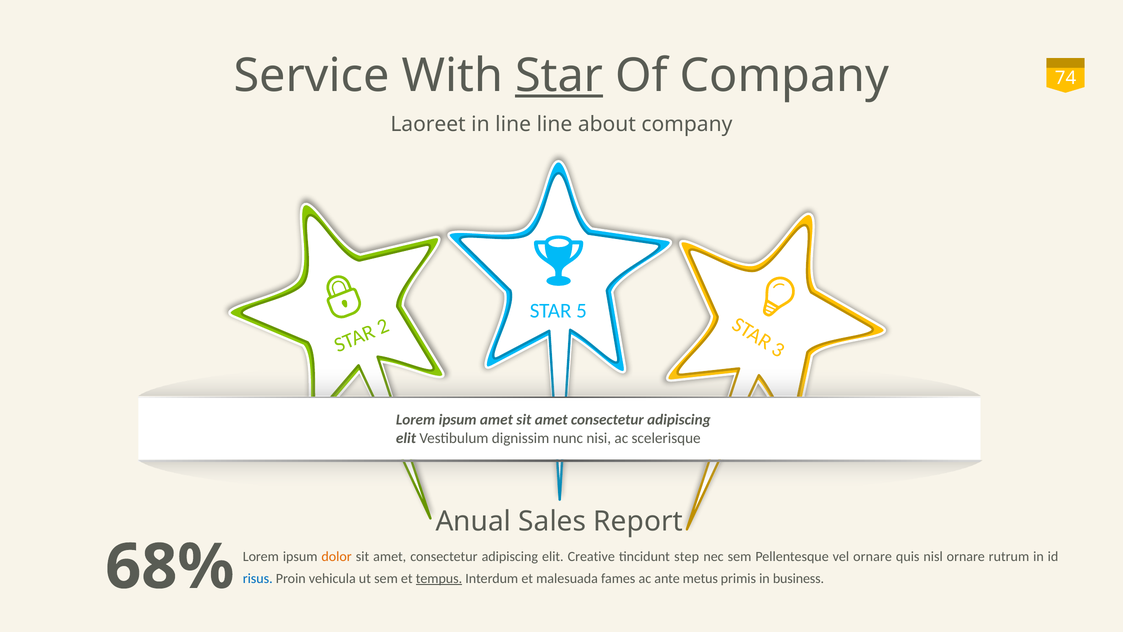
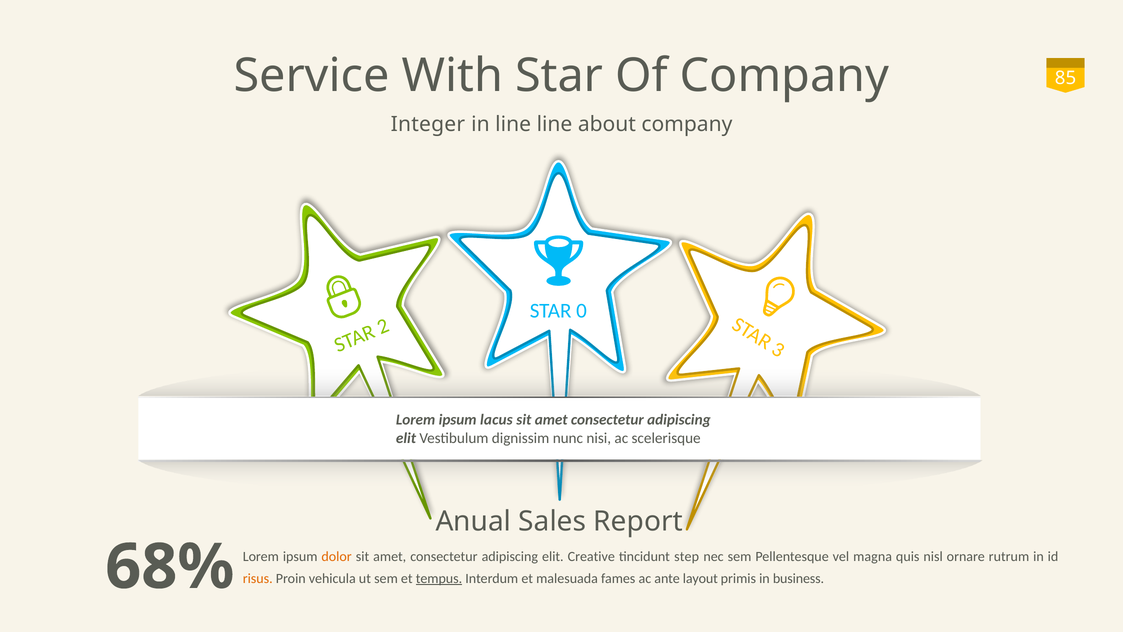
Star at (559, 76) underline: present -> none
74: 74 -> 85
Laoreet: Laoreet -> Integer
5: 5 -> 0
ipsum amet: amet -> lacus
vel ornare: ornare -> magna
risus colour: blue -> orange
metus: metus -> layout
